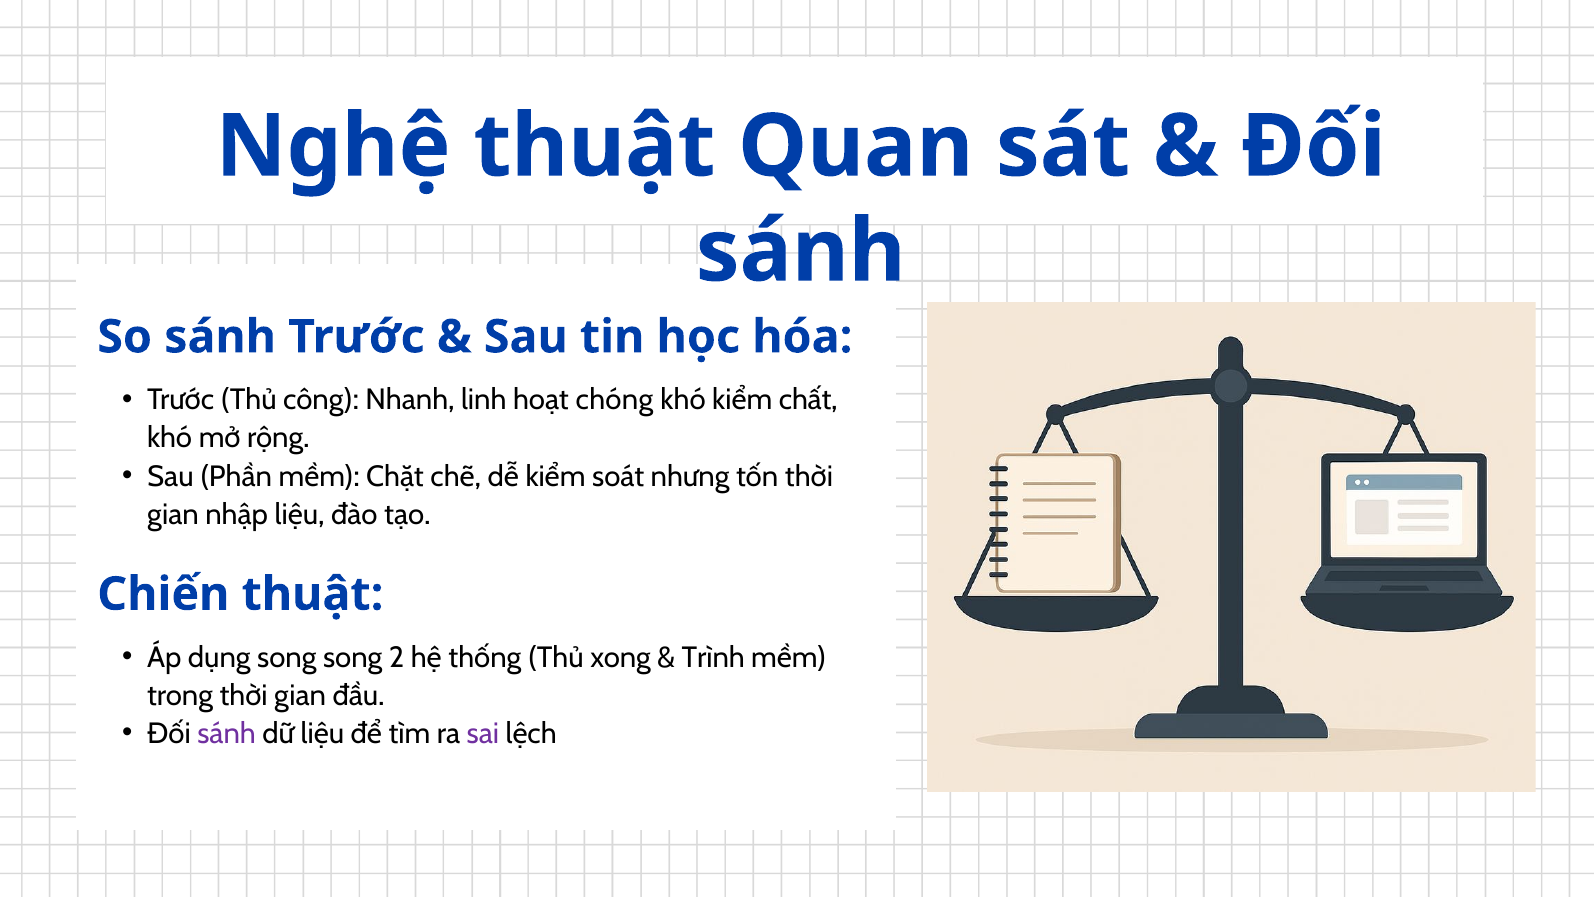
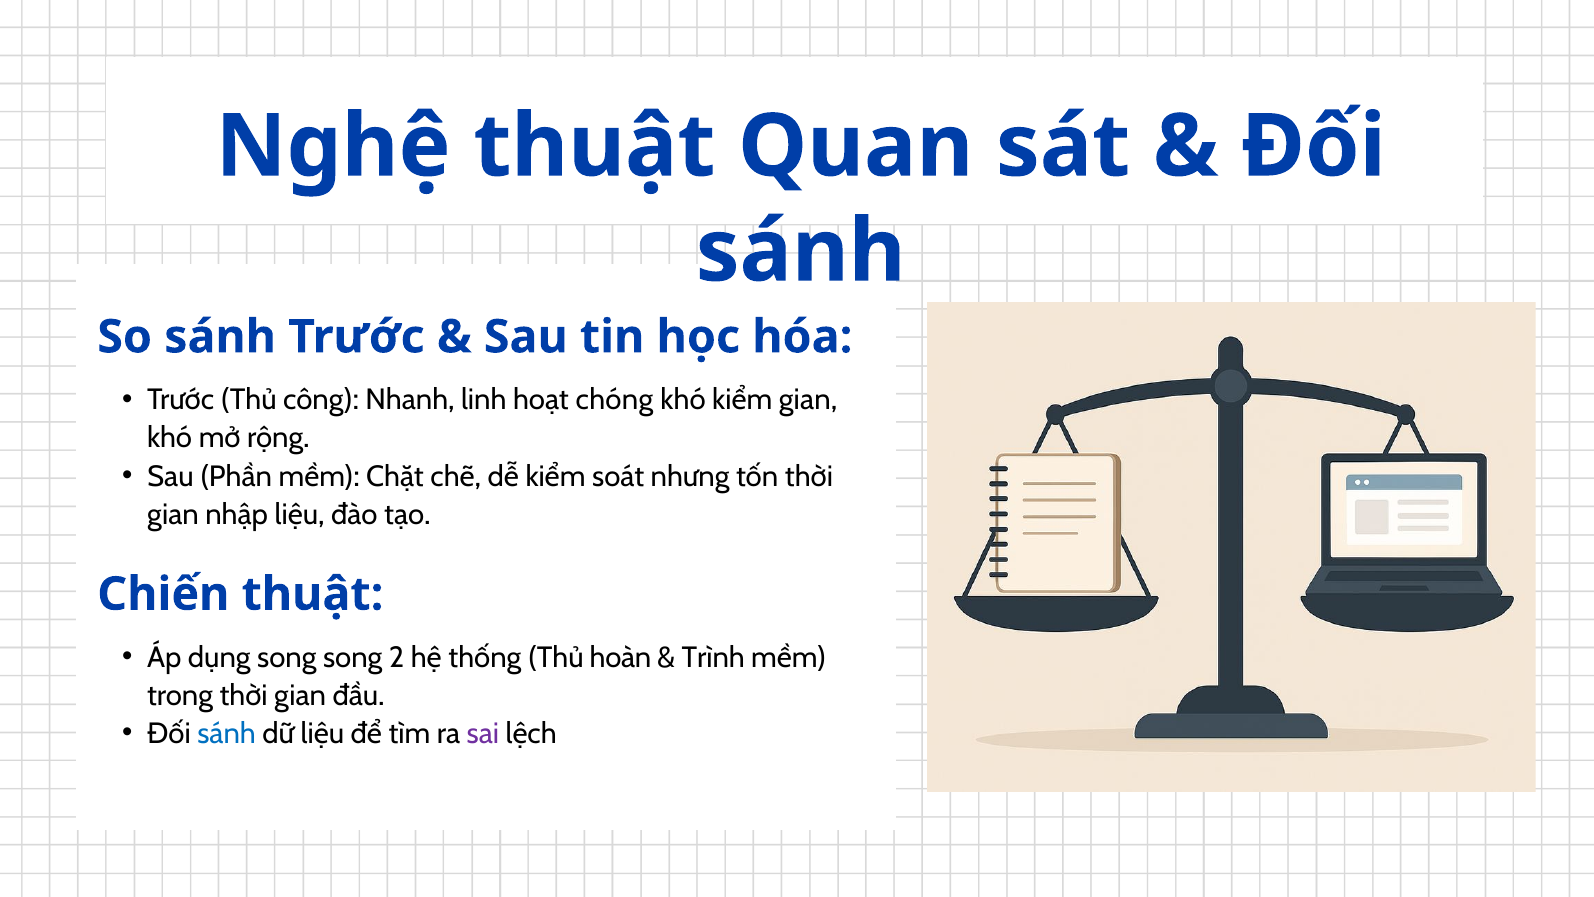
kiểm chất: chất -> gian
xong: xong -> hoàn
sánh at (227, 734) colour: purple -> blue
